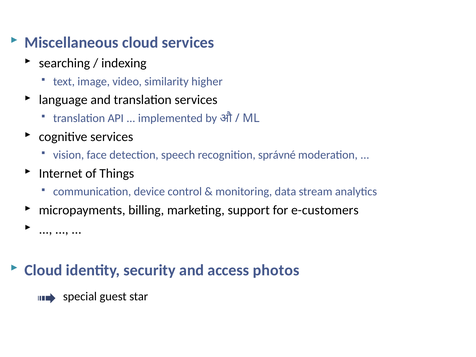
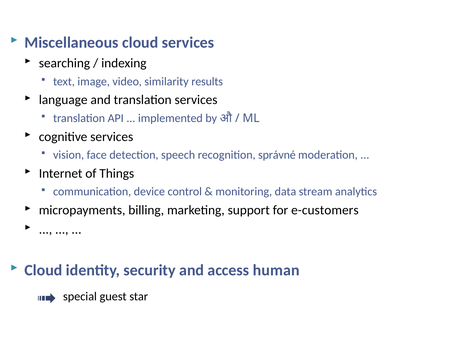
higher: higher -> results
photos: photos -> human
